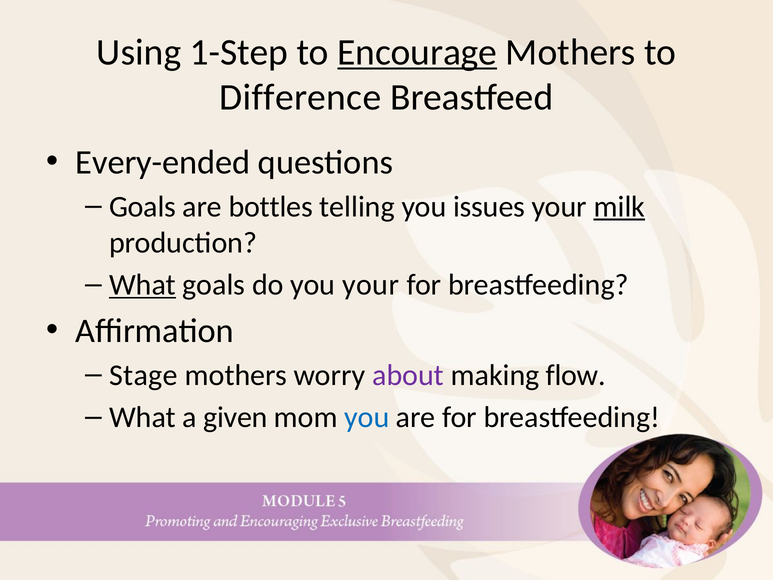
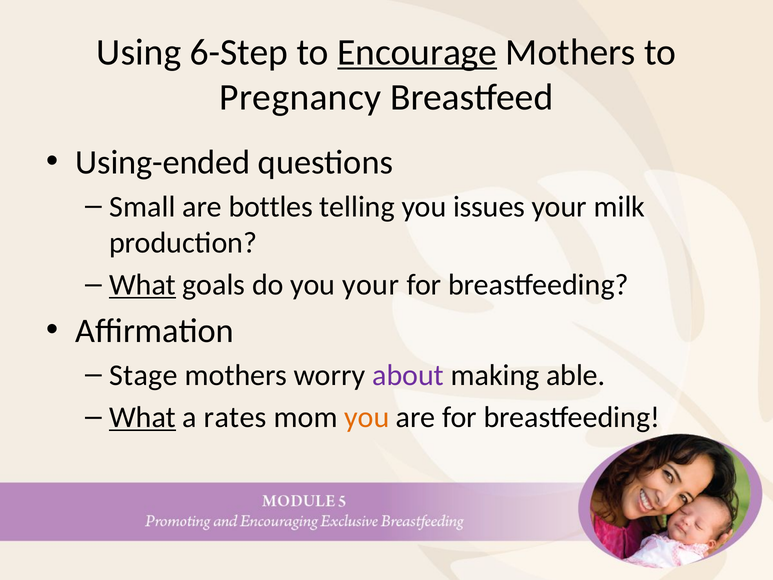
1-Step: 1-Step -> 6-Step
Difference: Difference -> Pregnancy
Every-ended: Every-ended -> Using-ended
Goals at (143, 207): Goals -> Small
milk underline: present -> none
flow: flow -> able
What at (143, 417) underline: none -> present
given: given -> rates
you at (367, 417) colour: blue -> orange
